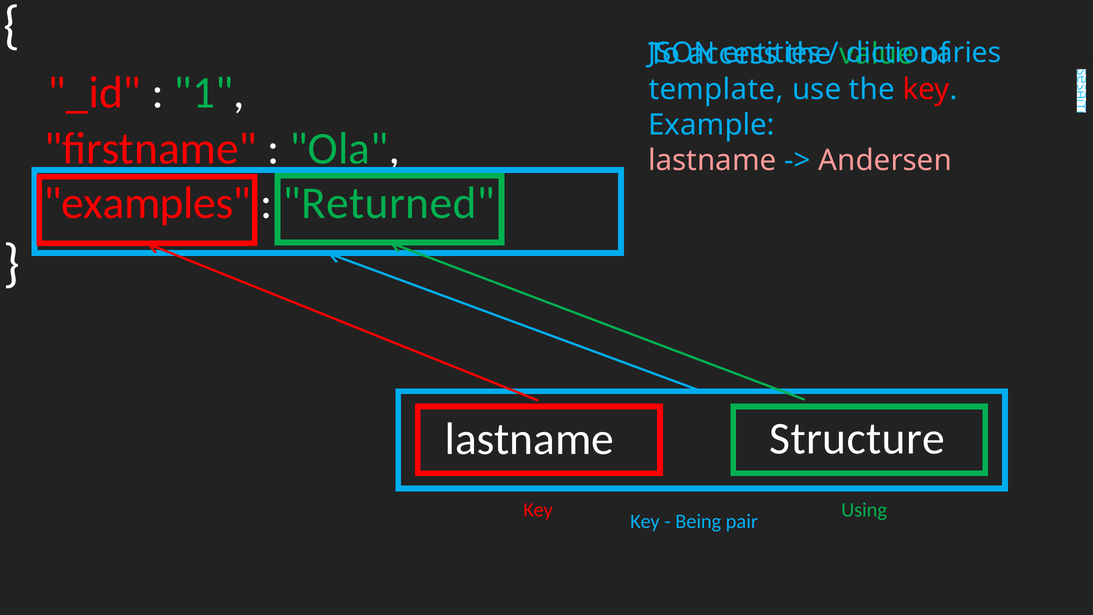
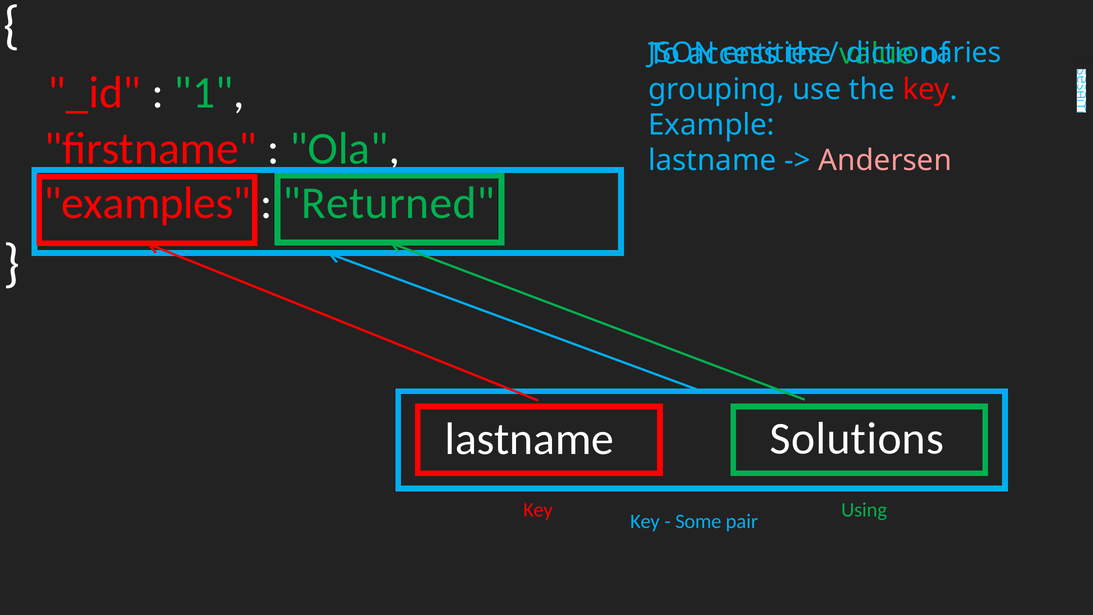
template: template -> grouping
lastname at (712, 160) colour: pink -> light blue
Structure: Structure -> Solutions
Being: Being -> Some
